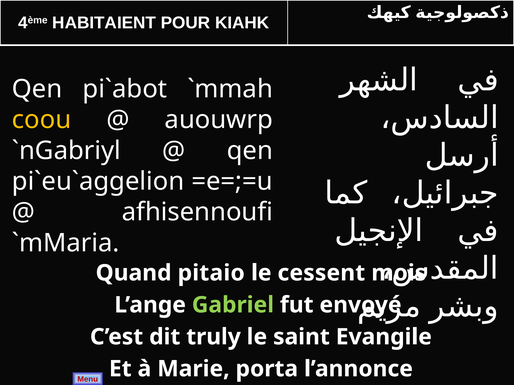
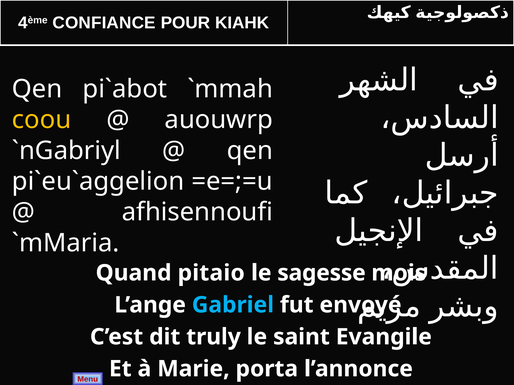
HABITAIENT: HABITAIENT -> CONFIANCE
cessent: cessent -> sagesse
Gabriel colour: light green -> light blue
